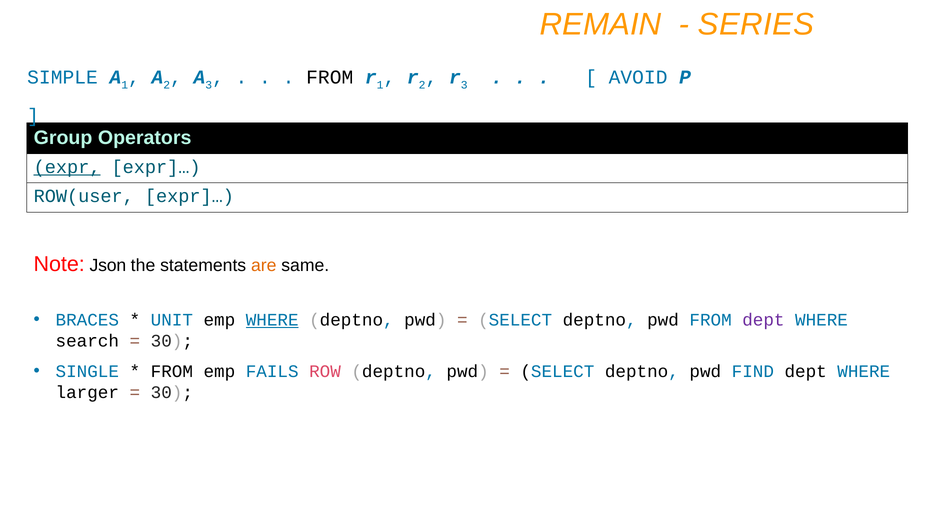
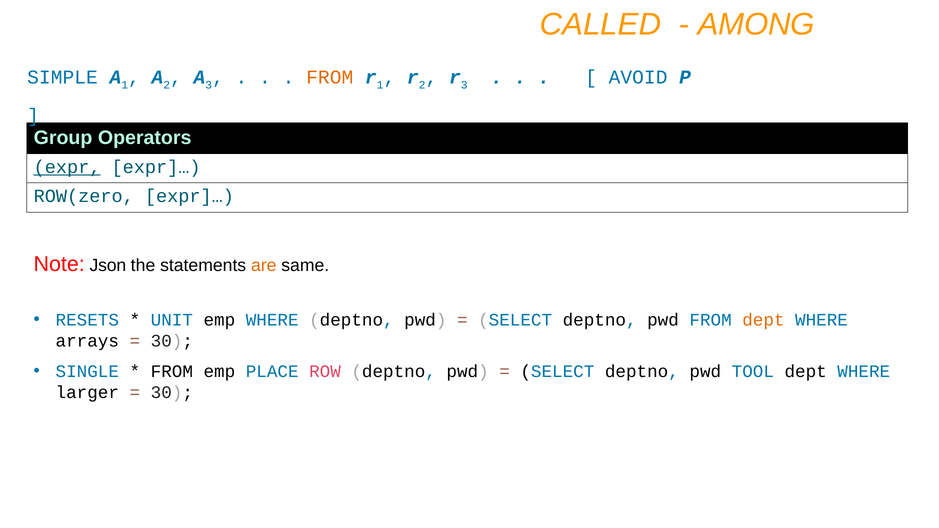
REMAIN: REMAIN -> CALLED
SERIES: SERIES -> AMONG
FROM at (330, 78) colour: black -> orange
ROW(user: ROW(user -> ROW(zero
BRACES: BRACES -> RESETS
WHERE at (272, 320) underline: present -> none
dept at (763, 320) colour: purple -> orange
search: search -> arrays
FAILS: FAILS -> PLACE
FIND: FIND -> TOOL
